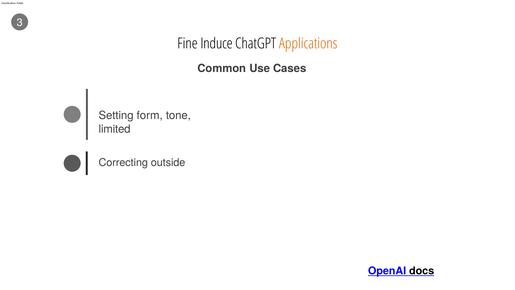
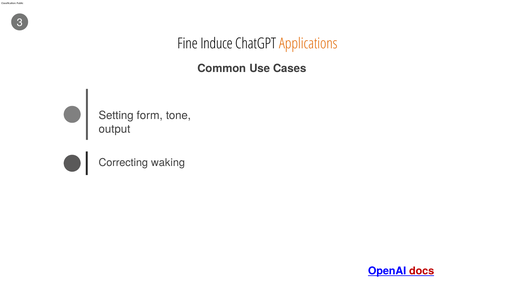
limited: limited -> output
outside: outside -> waking
docs colour: black -> red
